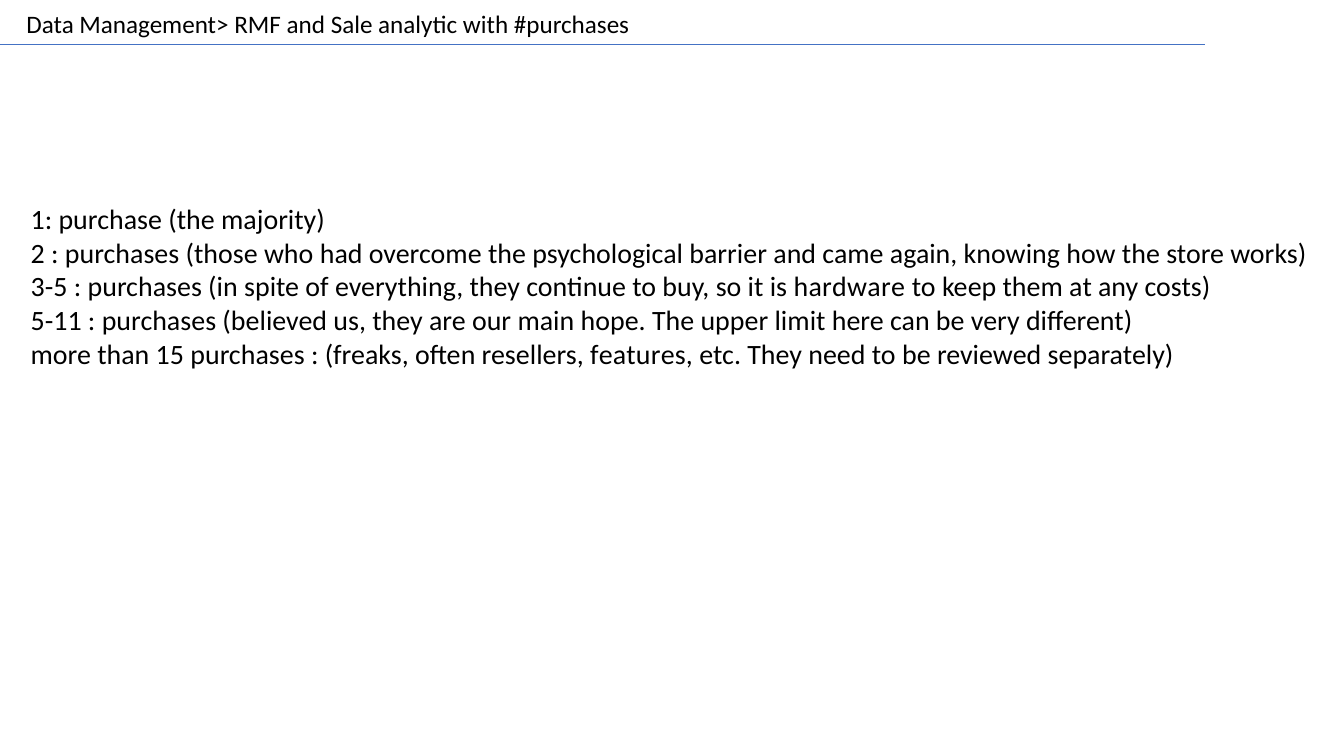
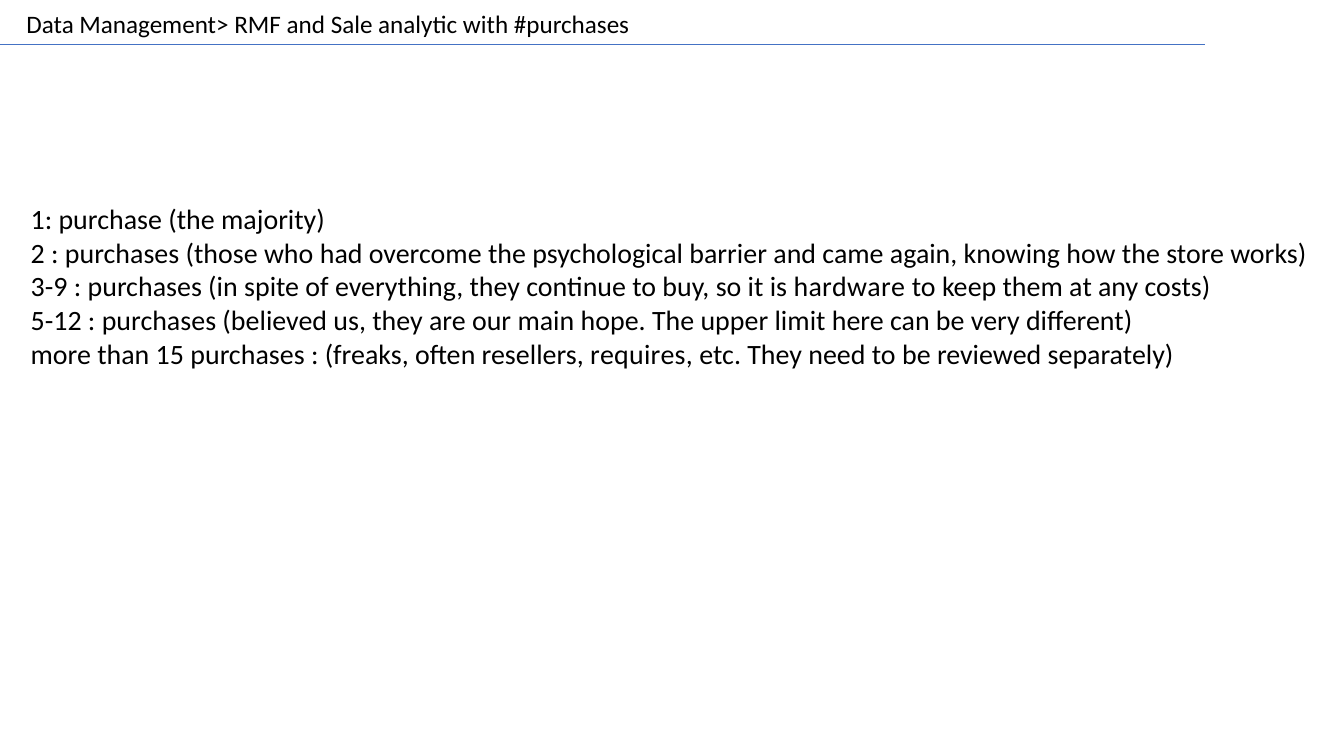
3-5: 3-5 -> 3-9
5-11: 5-11 -> 5-12
features: features -> requires
